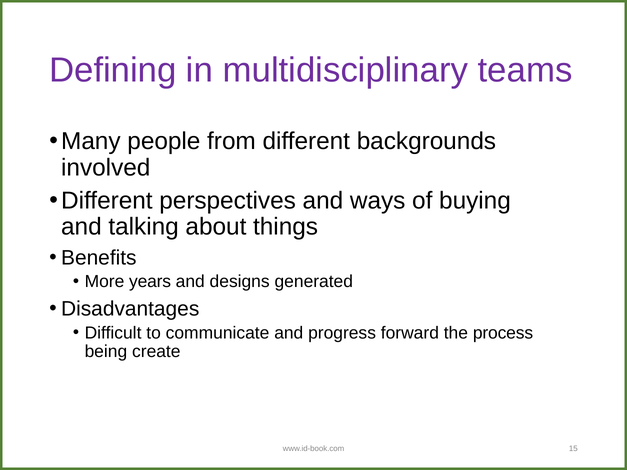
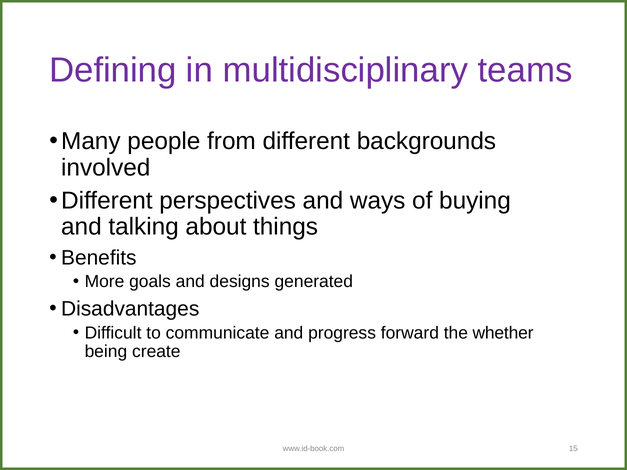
years: years -> goals
process: process -> whether
